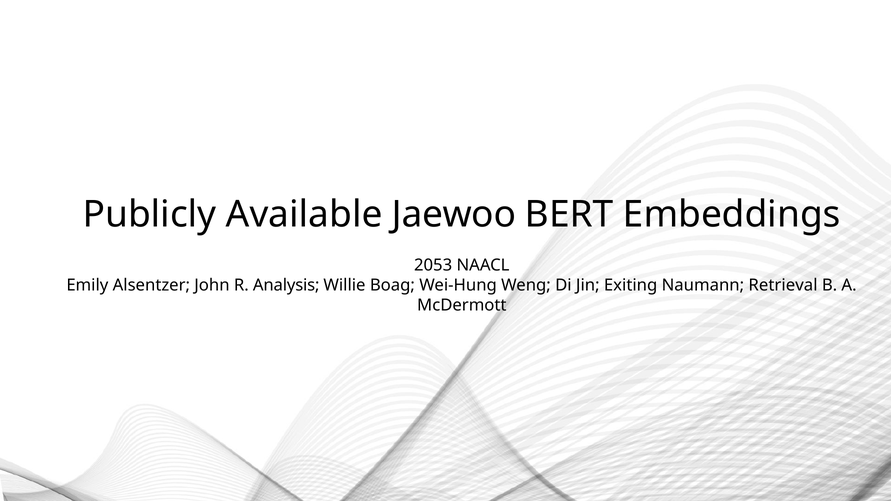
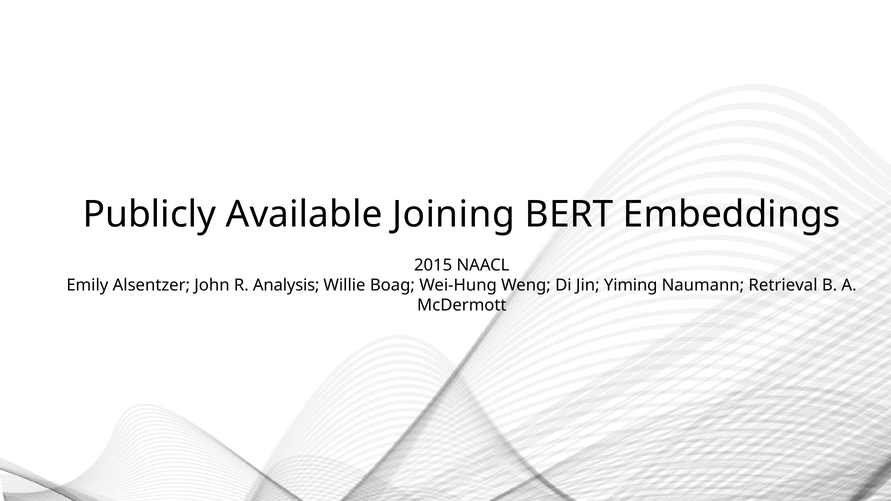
Jaewoo: Jaewoo -> Joining
2053: 2053 -> 2015
Exiting: Exiting -> Yiming
